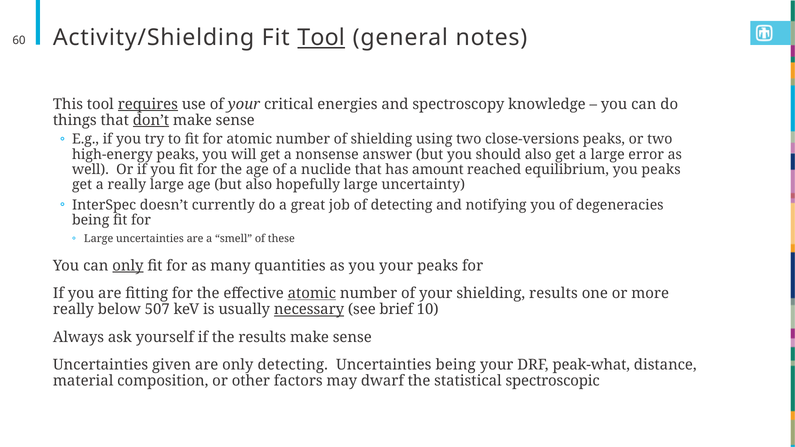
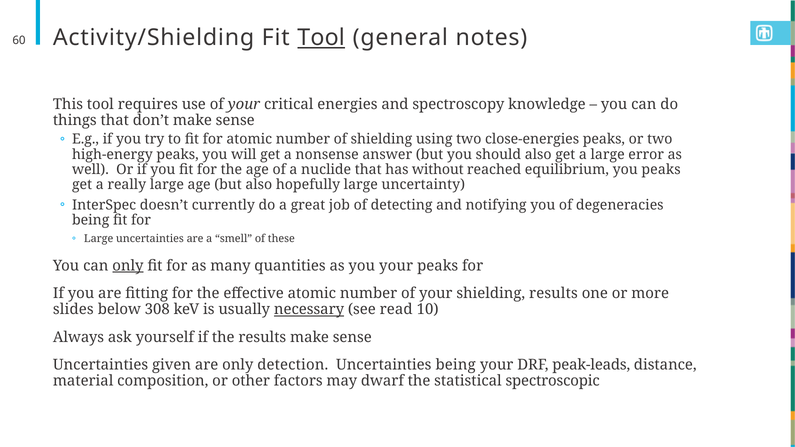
requires underline: present -> none
don’t underline: present -> none
close-versions: close-versions -> close-energies
amount: amount -> without
atomic at (312, 293) underline: present -> none
really at (73, 310): really -> slides
507: 507 -> 308
brief: brief -> read
only detecting: detecting -> detection
peak-what: peak-what -> peak-leads
